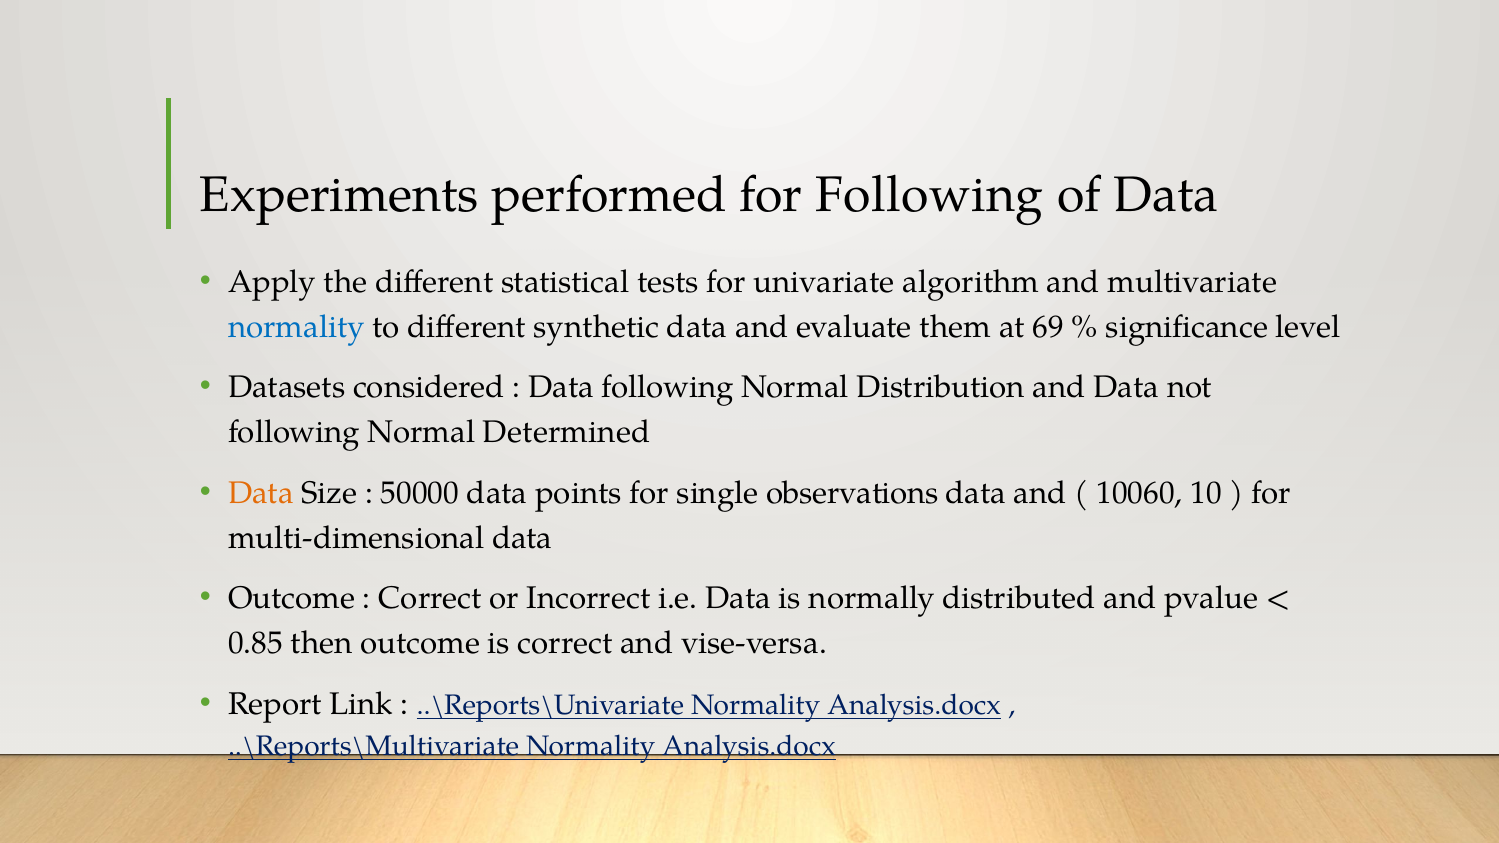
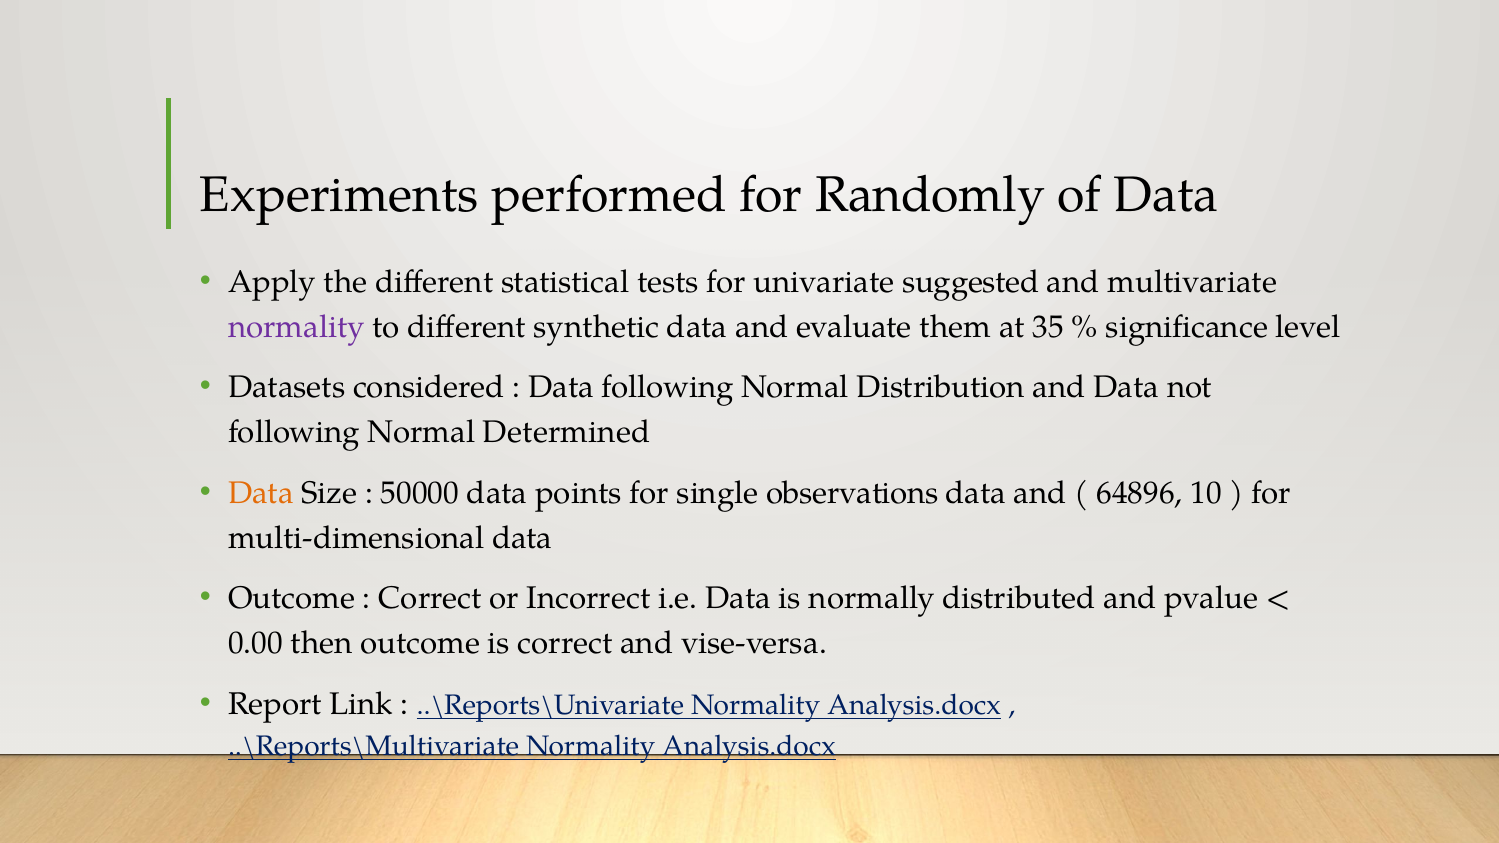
for Following: Following -> Randomly
algorithm: algorithm -> suggested
normality at (296, 327) colour: blue -> purple
69: 69 -> 35
10060: 10060 -> 64896
0.85: 0.85 -> 0.00
